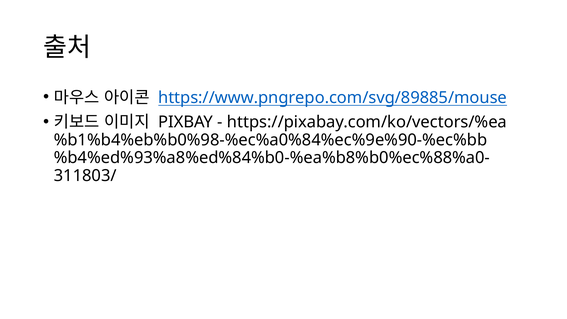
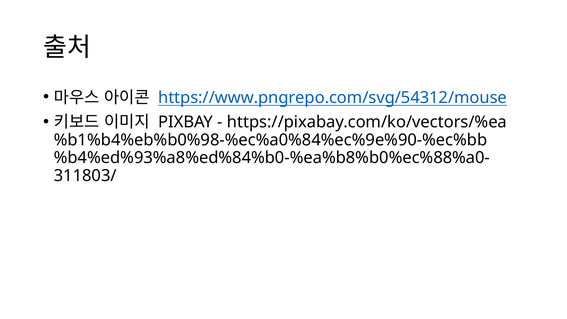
https://www.pngrepo.com/svg/89885/mouse: https://www.pngrepo.com/svg/89885/mouse -> https://www.pngrepo.com/svg/54312/mouse
